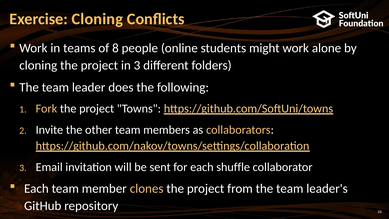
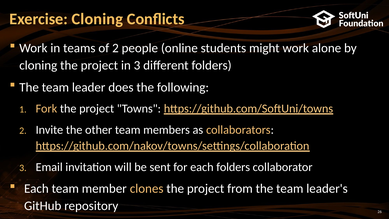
of 8: 8 -> 2
each shuffle: shuffle -> folders
